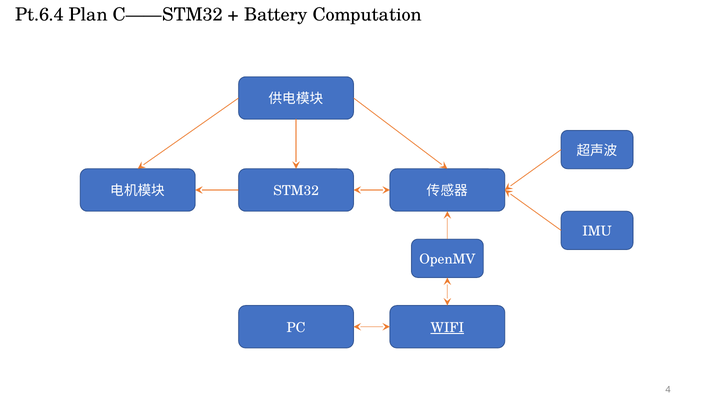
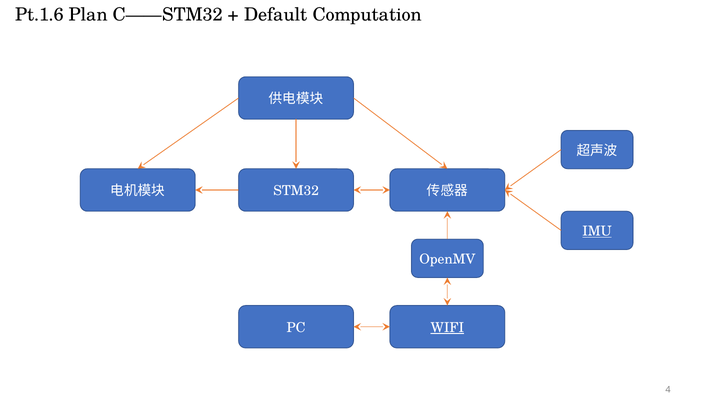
Pt.6.4: Pt.6.4 -> Pt.1.6
Battery: Battery -> Default
IMU underline: none -> present
